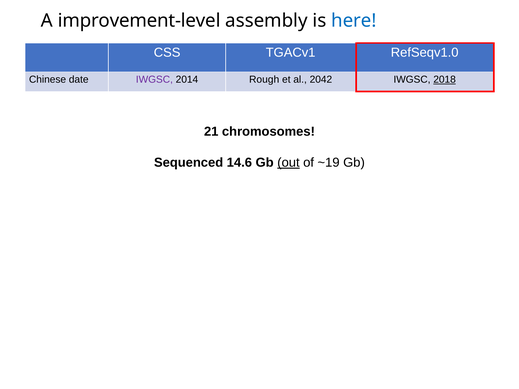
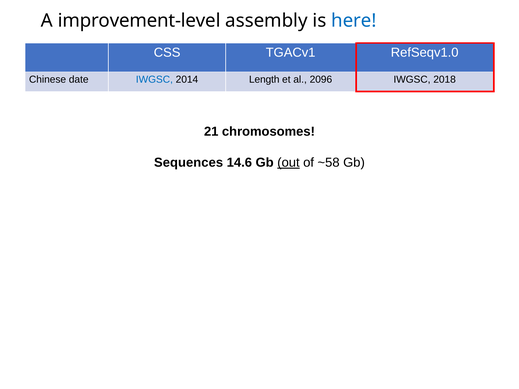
IWGSC at (154, 80) colour: purple -> blue
Rough: Rough -> Length
2042: 2042 -> 2096
2018 underline: present -> none
Sequenced: Sequenced -> Sequences
~19: ~19 -> ~58
